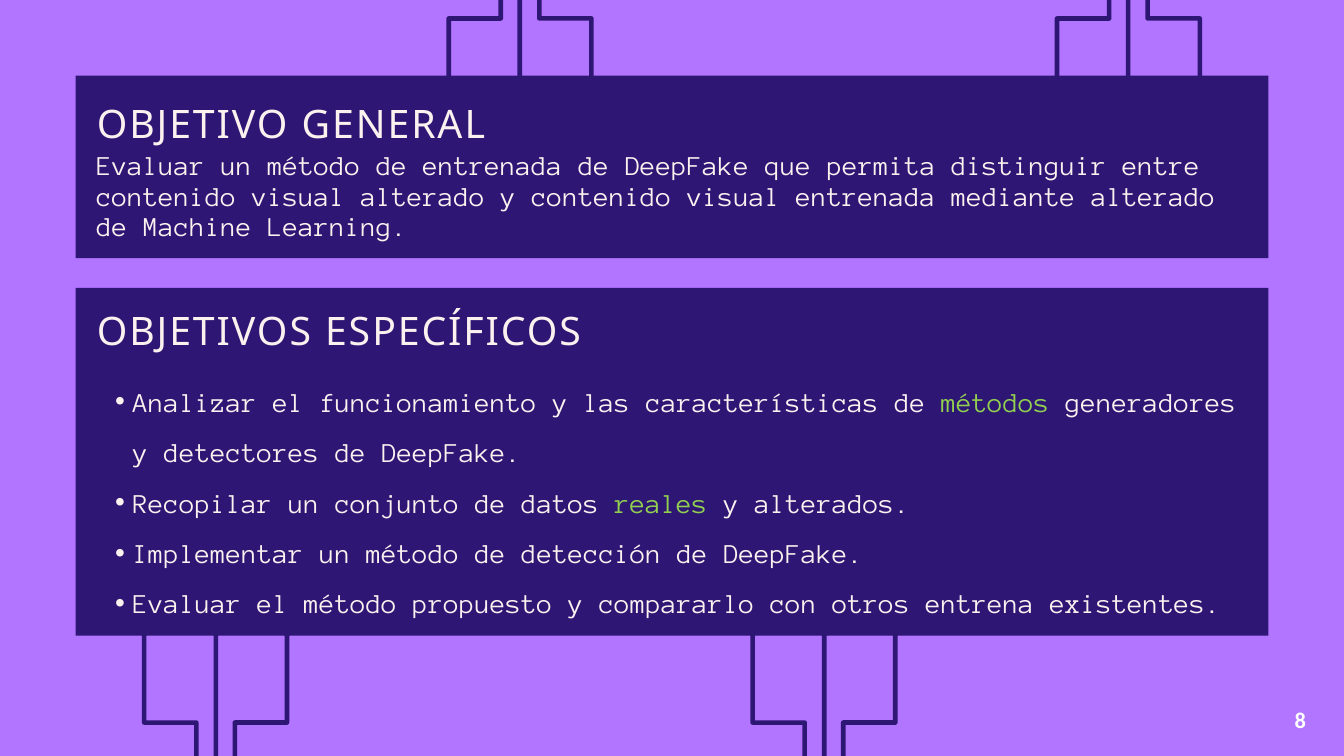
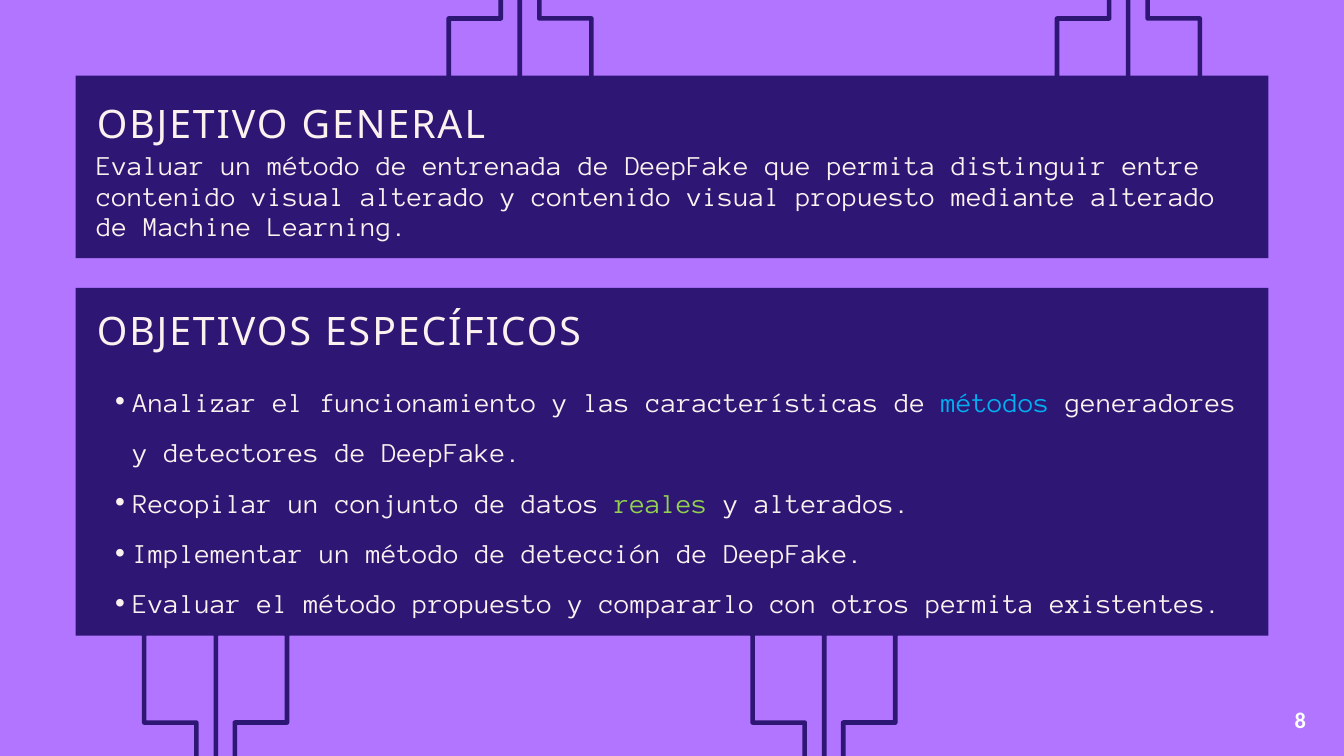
visual entrenada: entrenada -> propuesto
métodos colour: light green -> light blue
otros entrena: entrena -> permita
